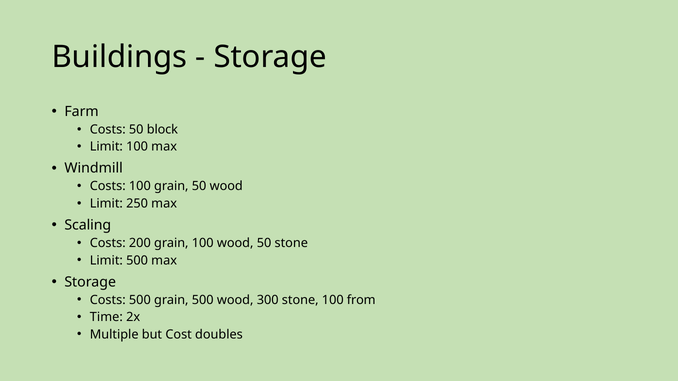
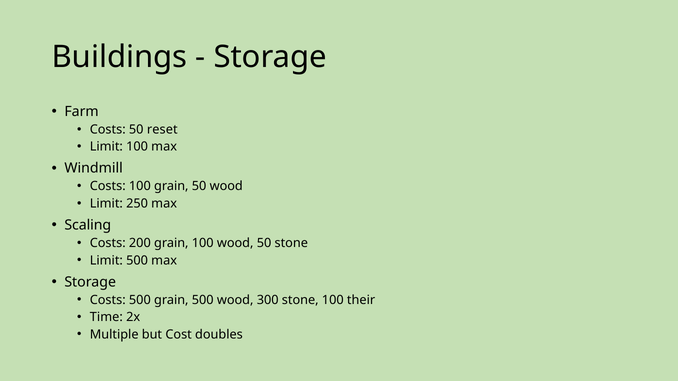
block: block -> reset
from: from -> their
